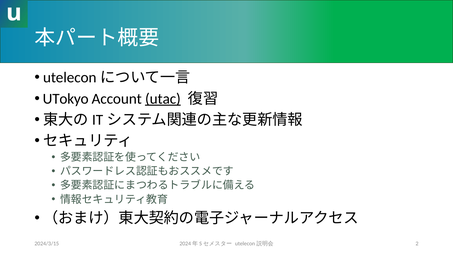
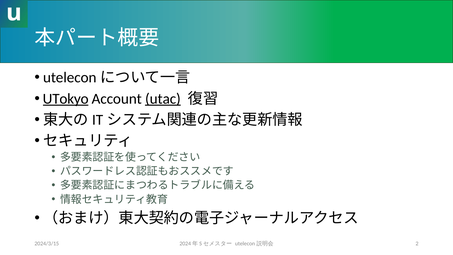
UTokyo underline: none -> present
